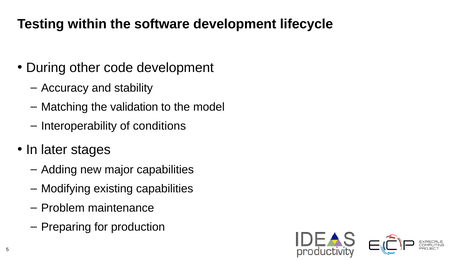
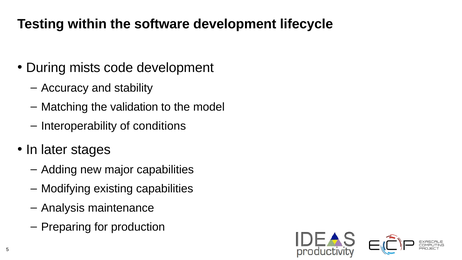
other: other -> mists
Problem: Problem -> Analysis
